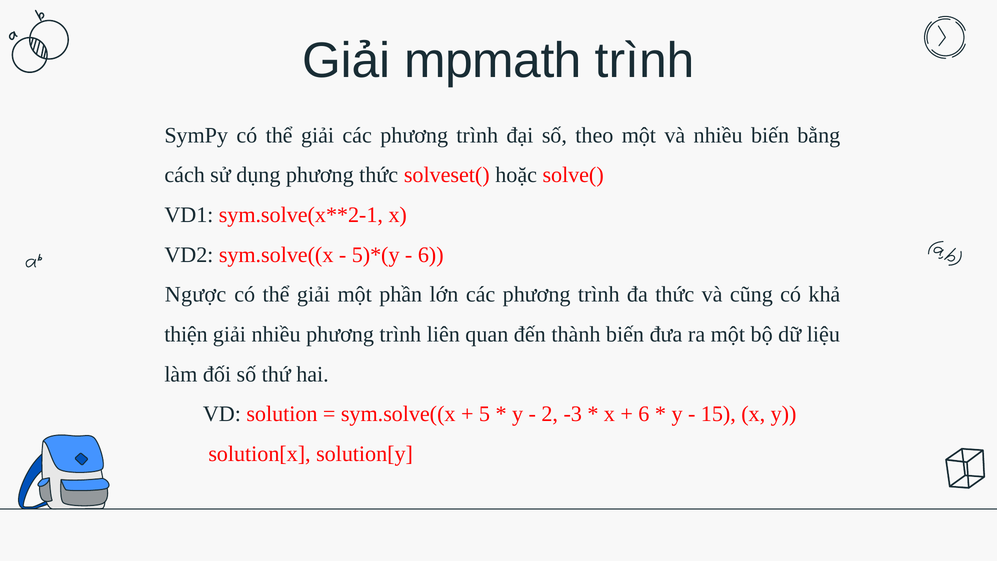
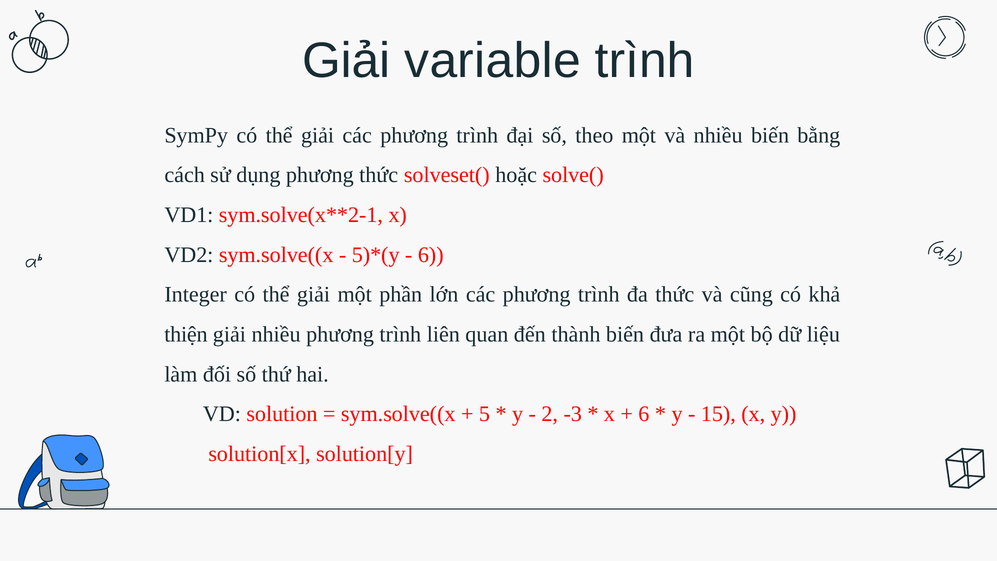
mpmath: mpmath -> variable
Ngược: Ngược -> Integer
